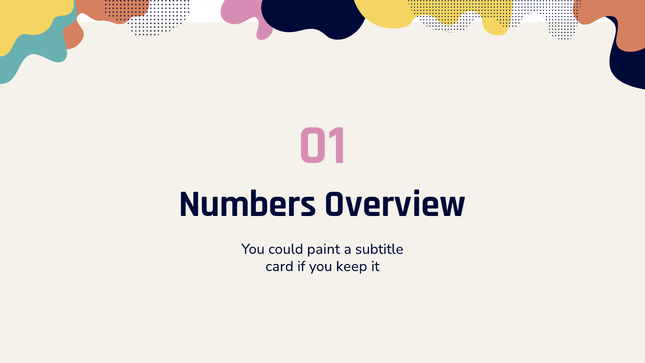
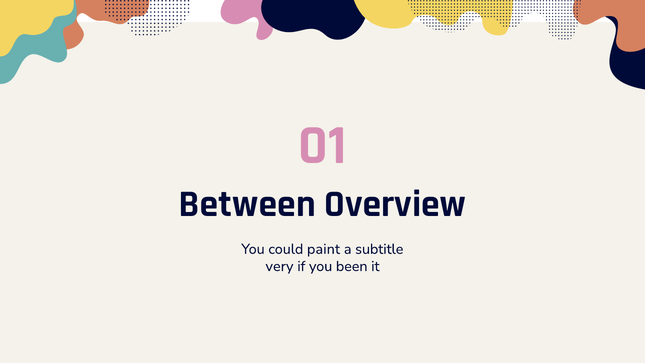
Numbers: Numbers -> Between
card: card -> very
keep: keep -> been
